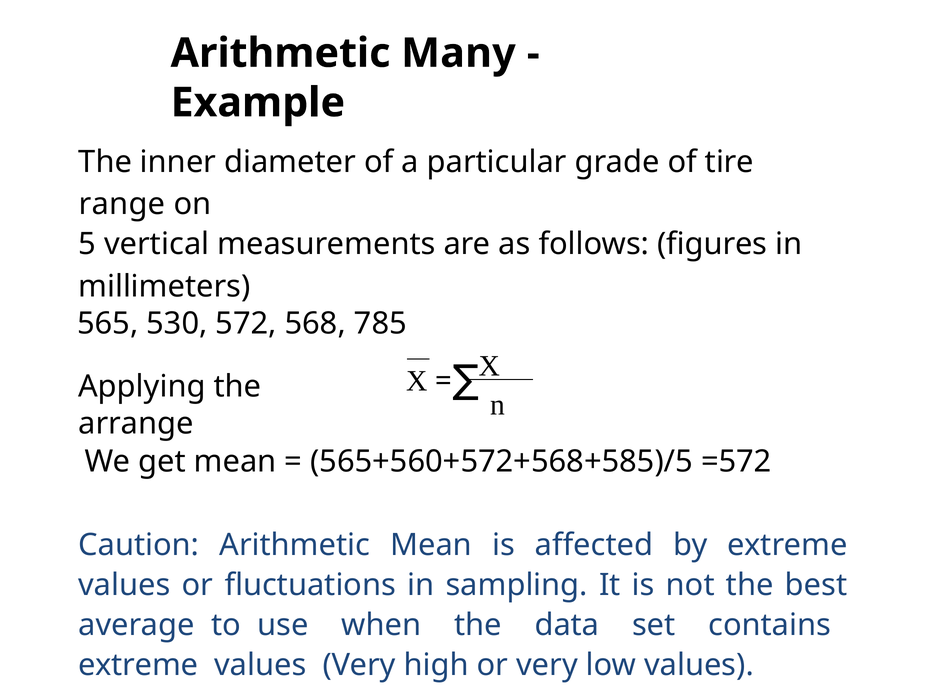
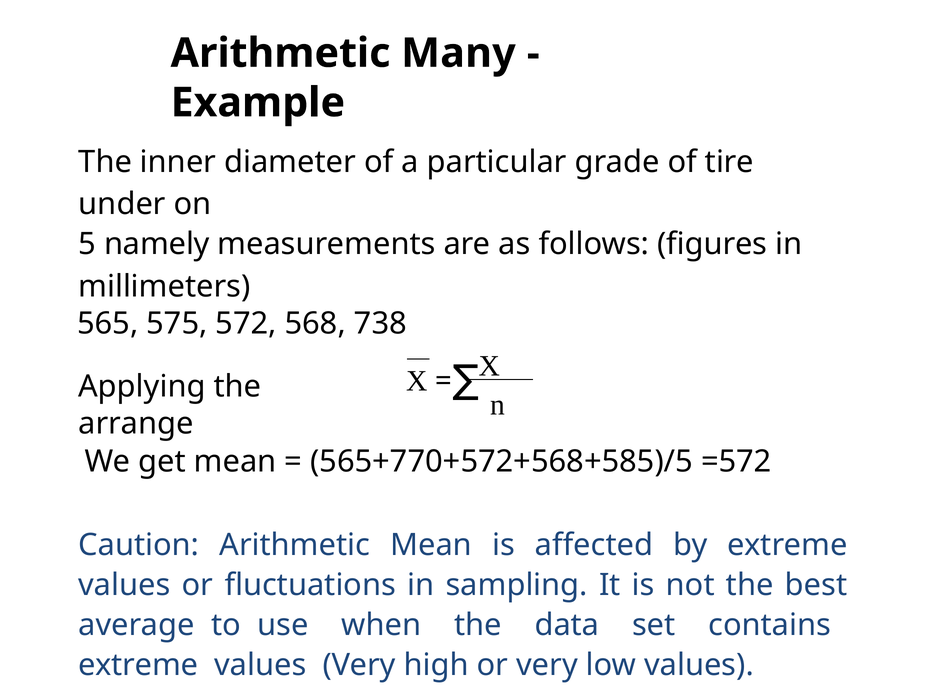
range: range -> under
vertical: vertical -> namely
530: 530 -> 575
785: 785 -> 738
565+560+572+568+585)/5: 565+560+572+568+585)/5 -> 565+770+572+568+585)/5
